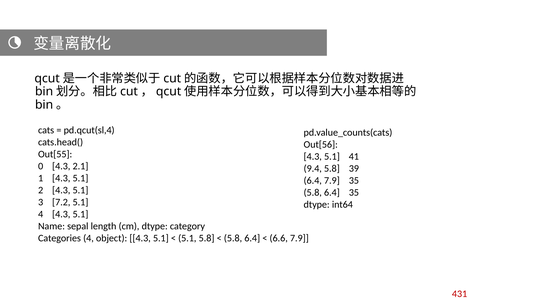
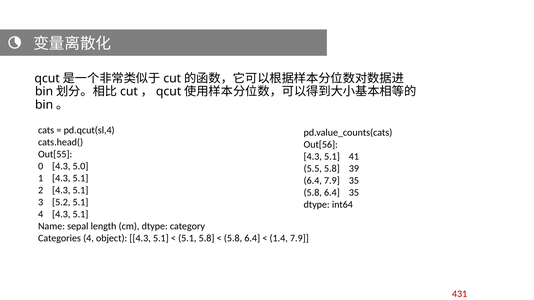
2.1: 2.1 -> 5.0
9.4: 9.4 -> 5.5
7.2: 7.2 -> 5.2
6.6: 6.6 -> 1.4
